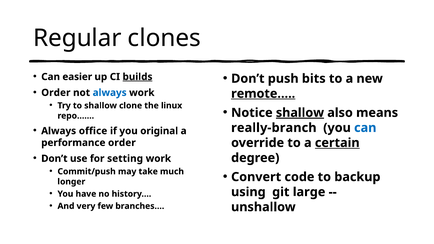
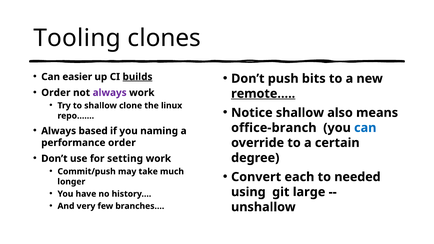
Regular: Regular -> Tooling
always at (110, 93) colour: blue -> purple
shallow at (300, 113) underline: present -> none
really-branch: really-branch -> office-branch
office: office -> based
original: original -> naming
certain underline: present -> none
code: code -> each
backup: backup -> needed
